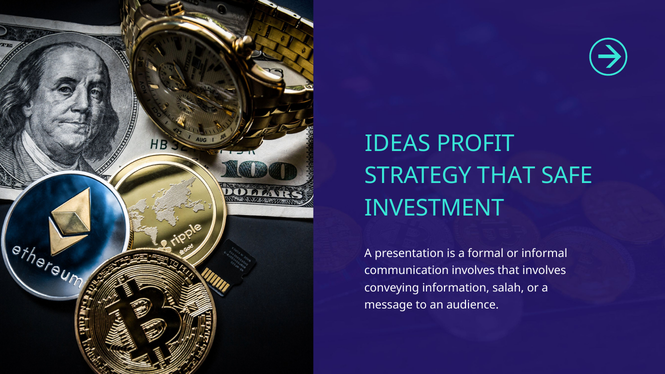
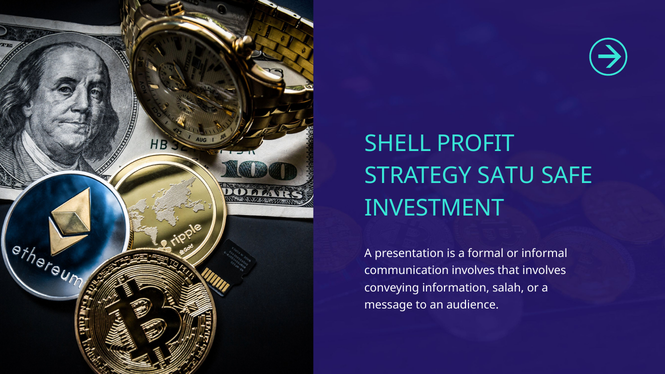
IDEAS: IDEAS -> SHELL
STRATEGY THAT: THAT -> SATU
